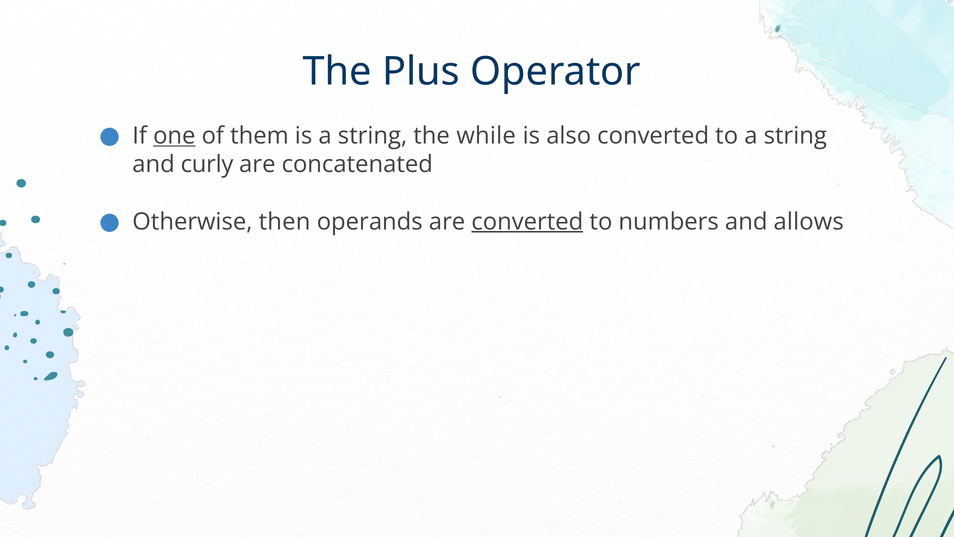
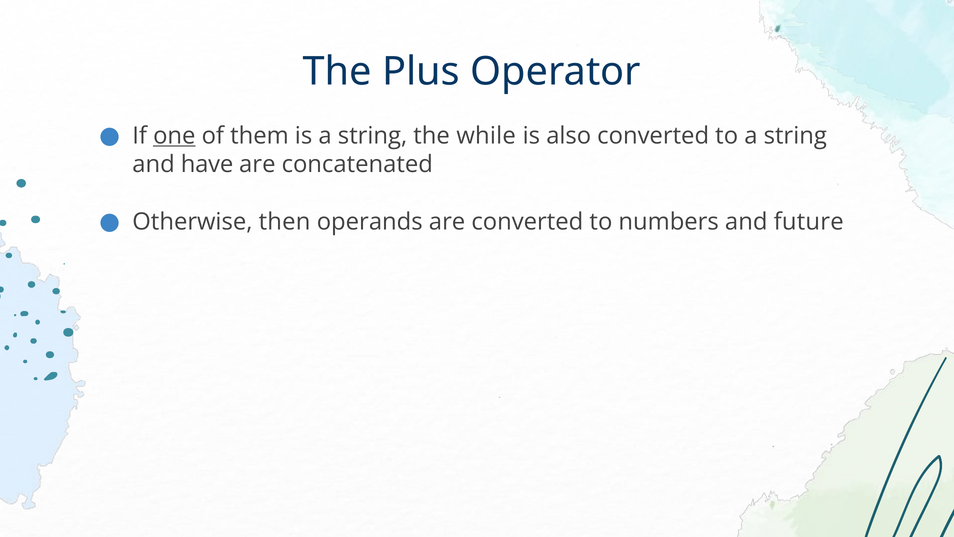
curly: curly -> have
converted at (527, 222) underline: present -> none
allows: allows -> future
